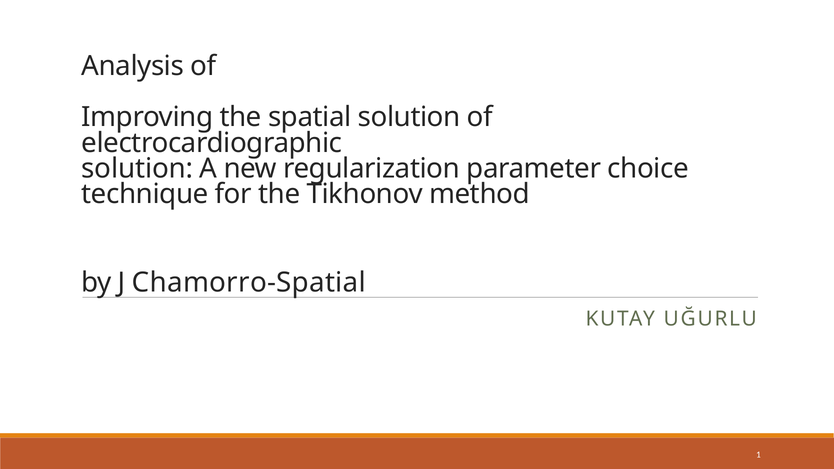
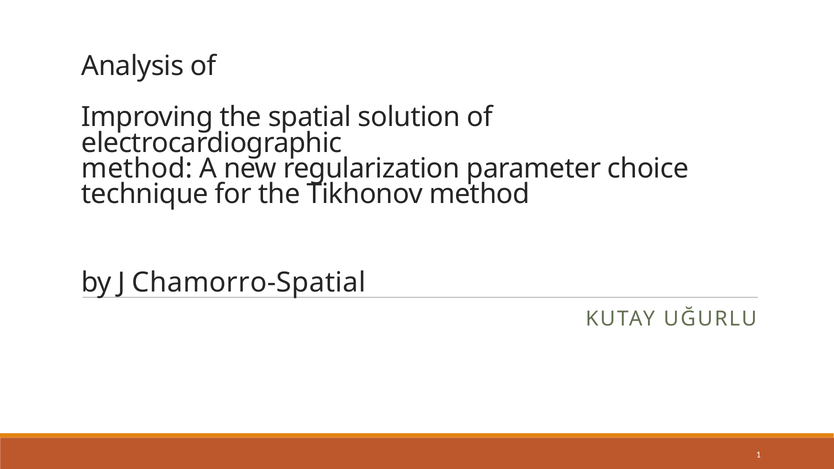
solution at (137, 168): solution -> method
